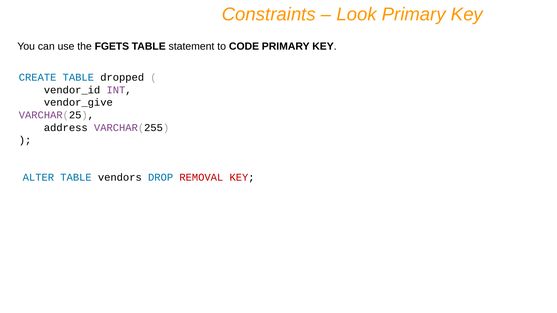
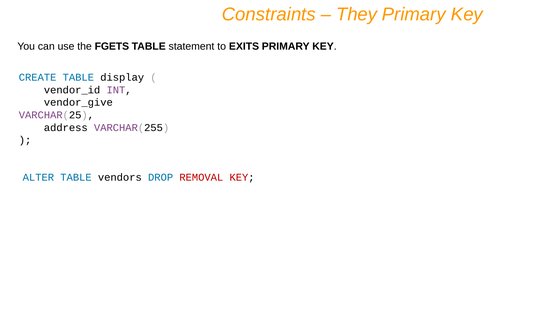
Look: Look -> They
CODE: CODE -> EXITS
dropped: dropped -> display
